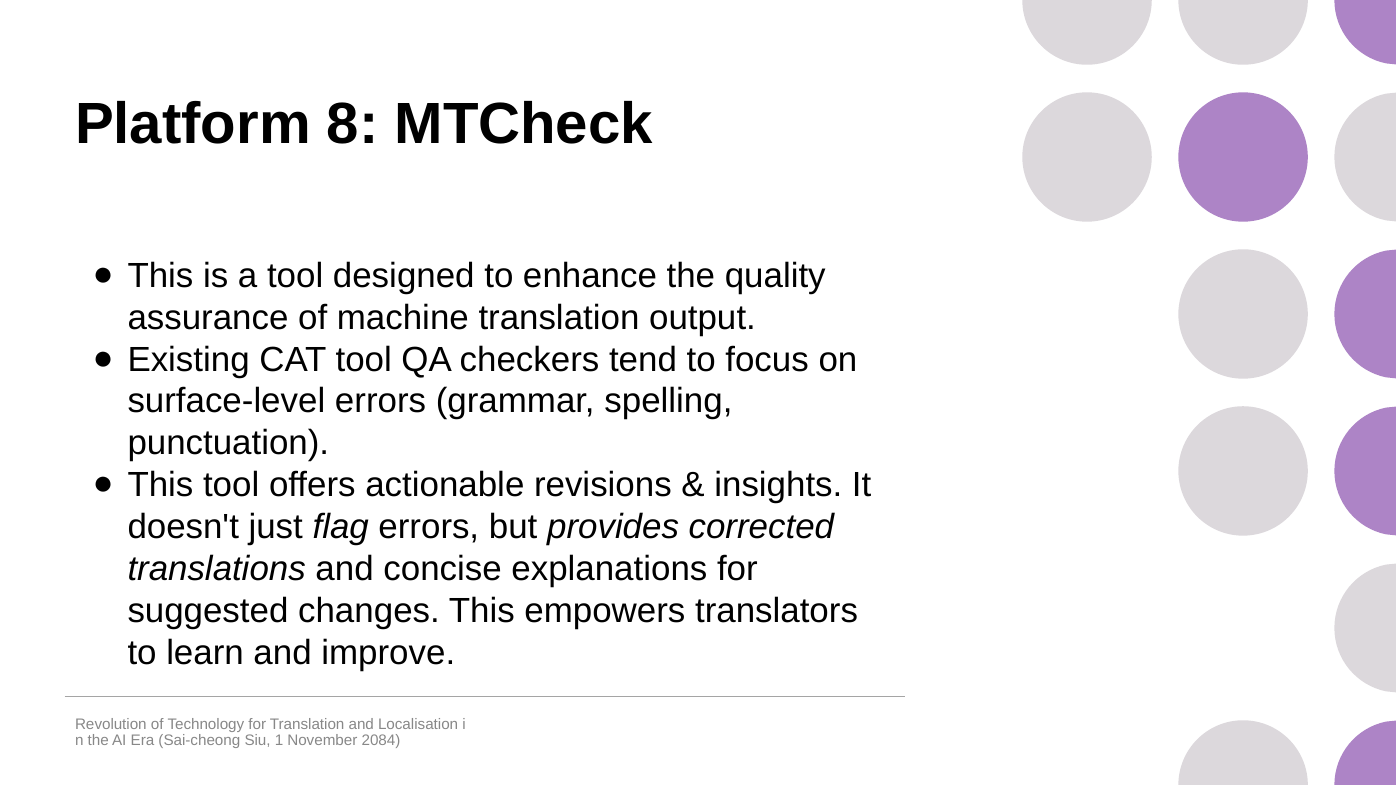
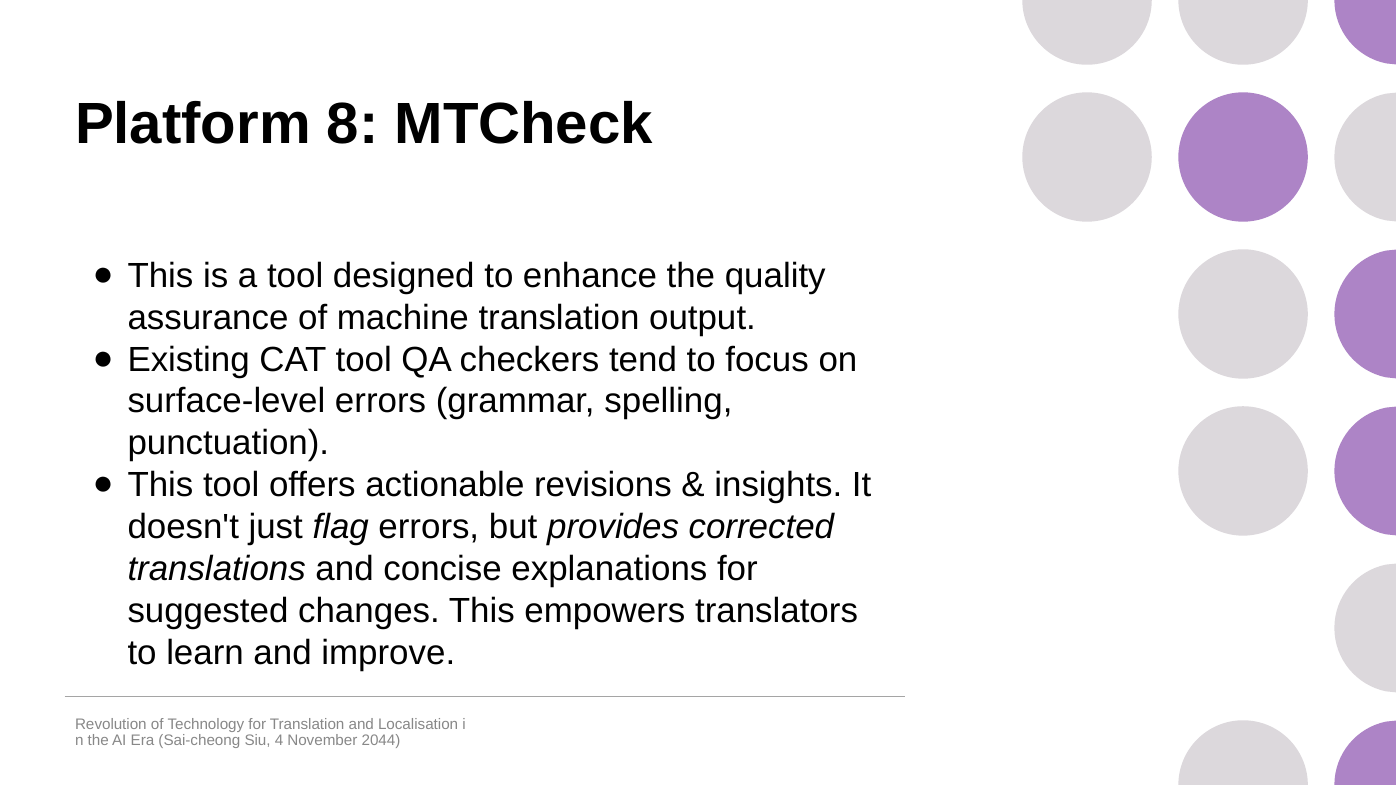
1: 1 -> 4
2084: 2084 -> 2044
